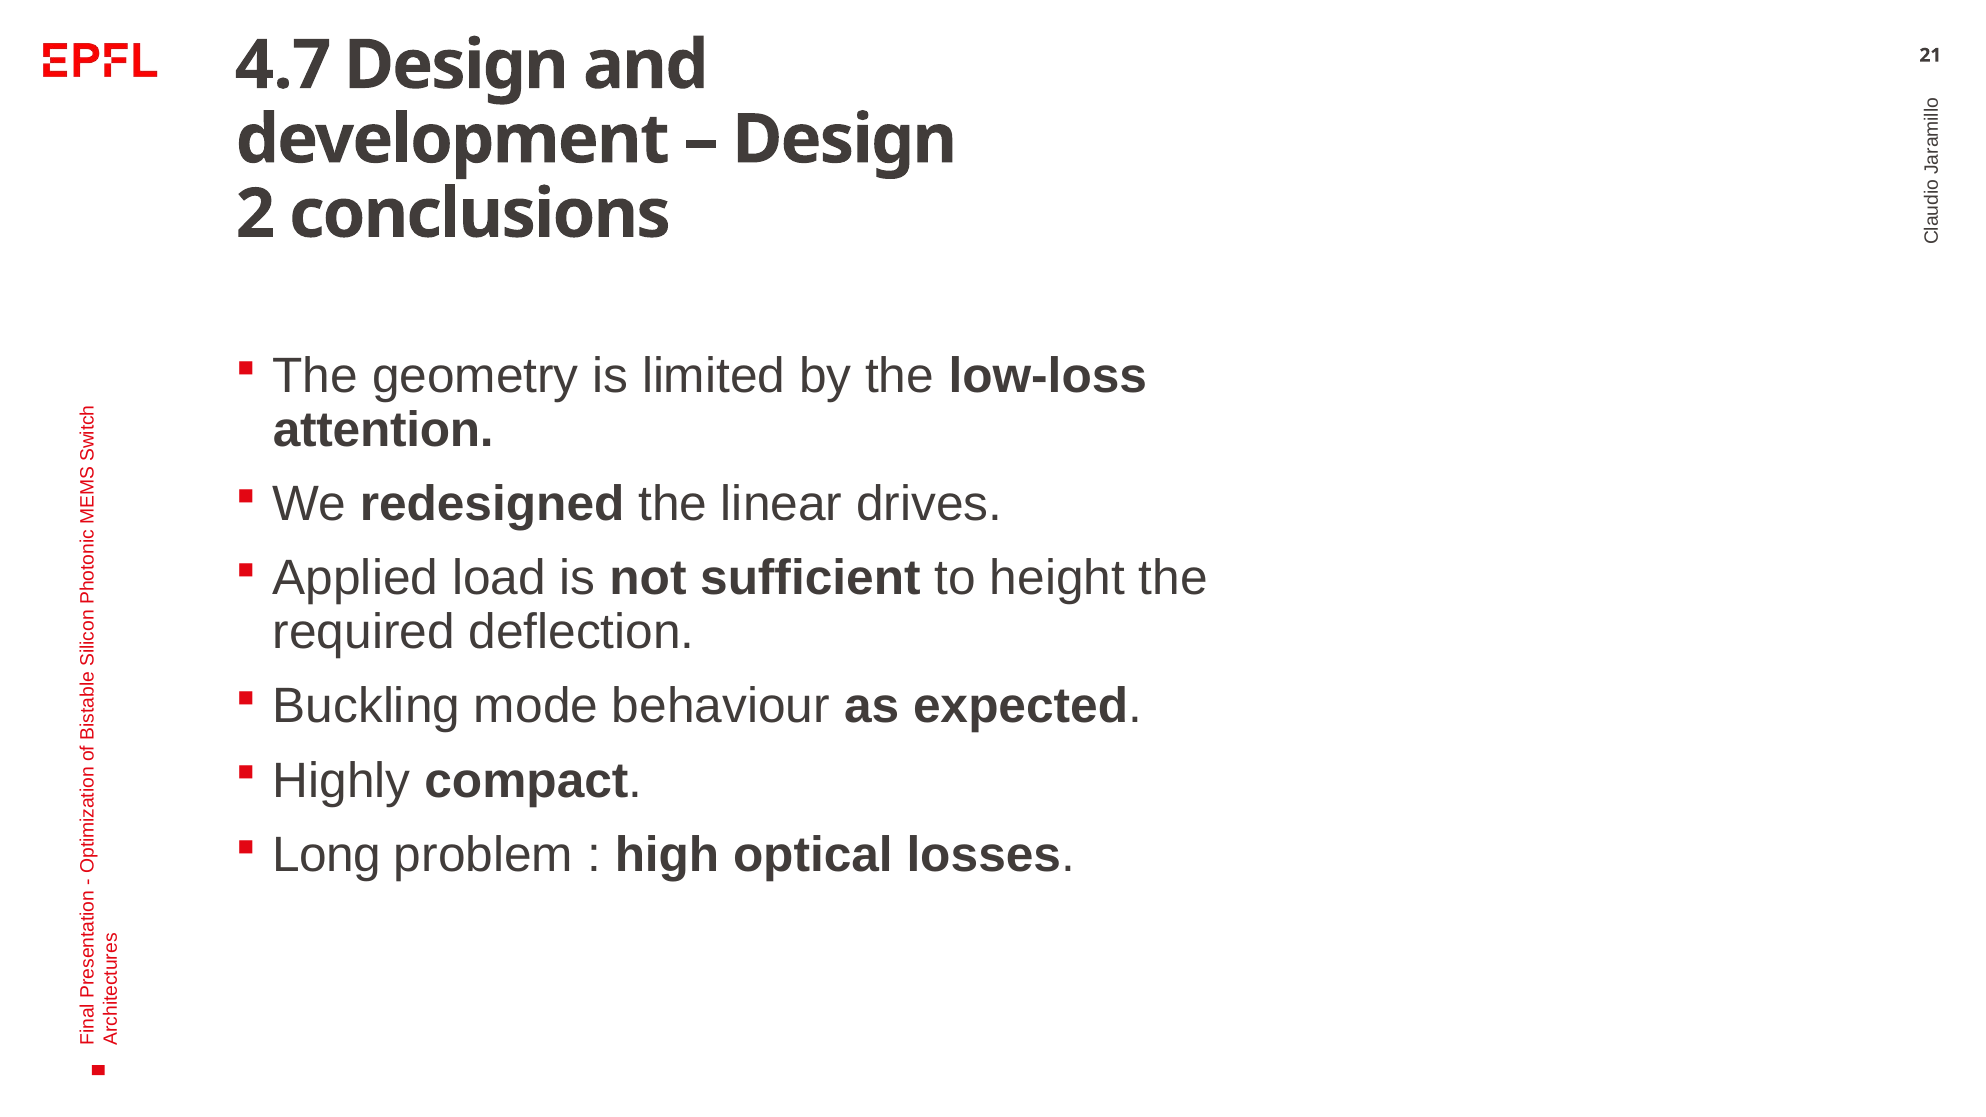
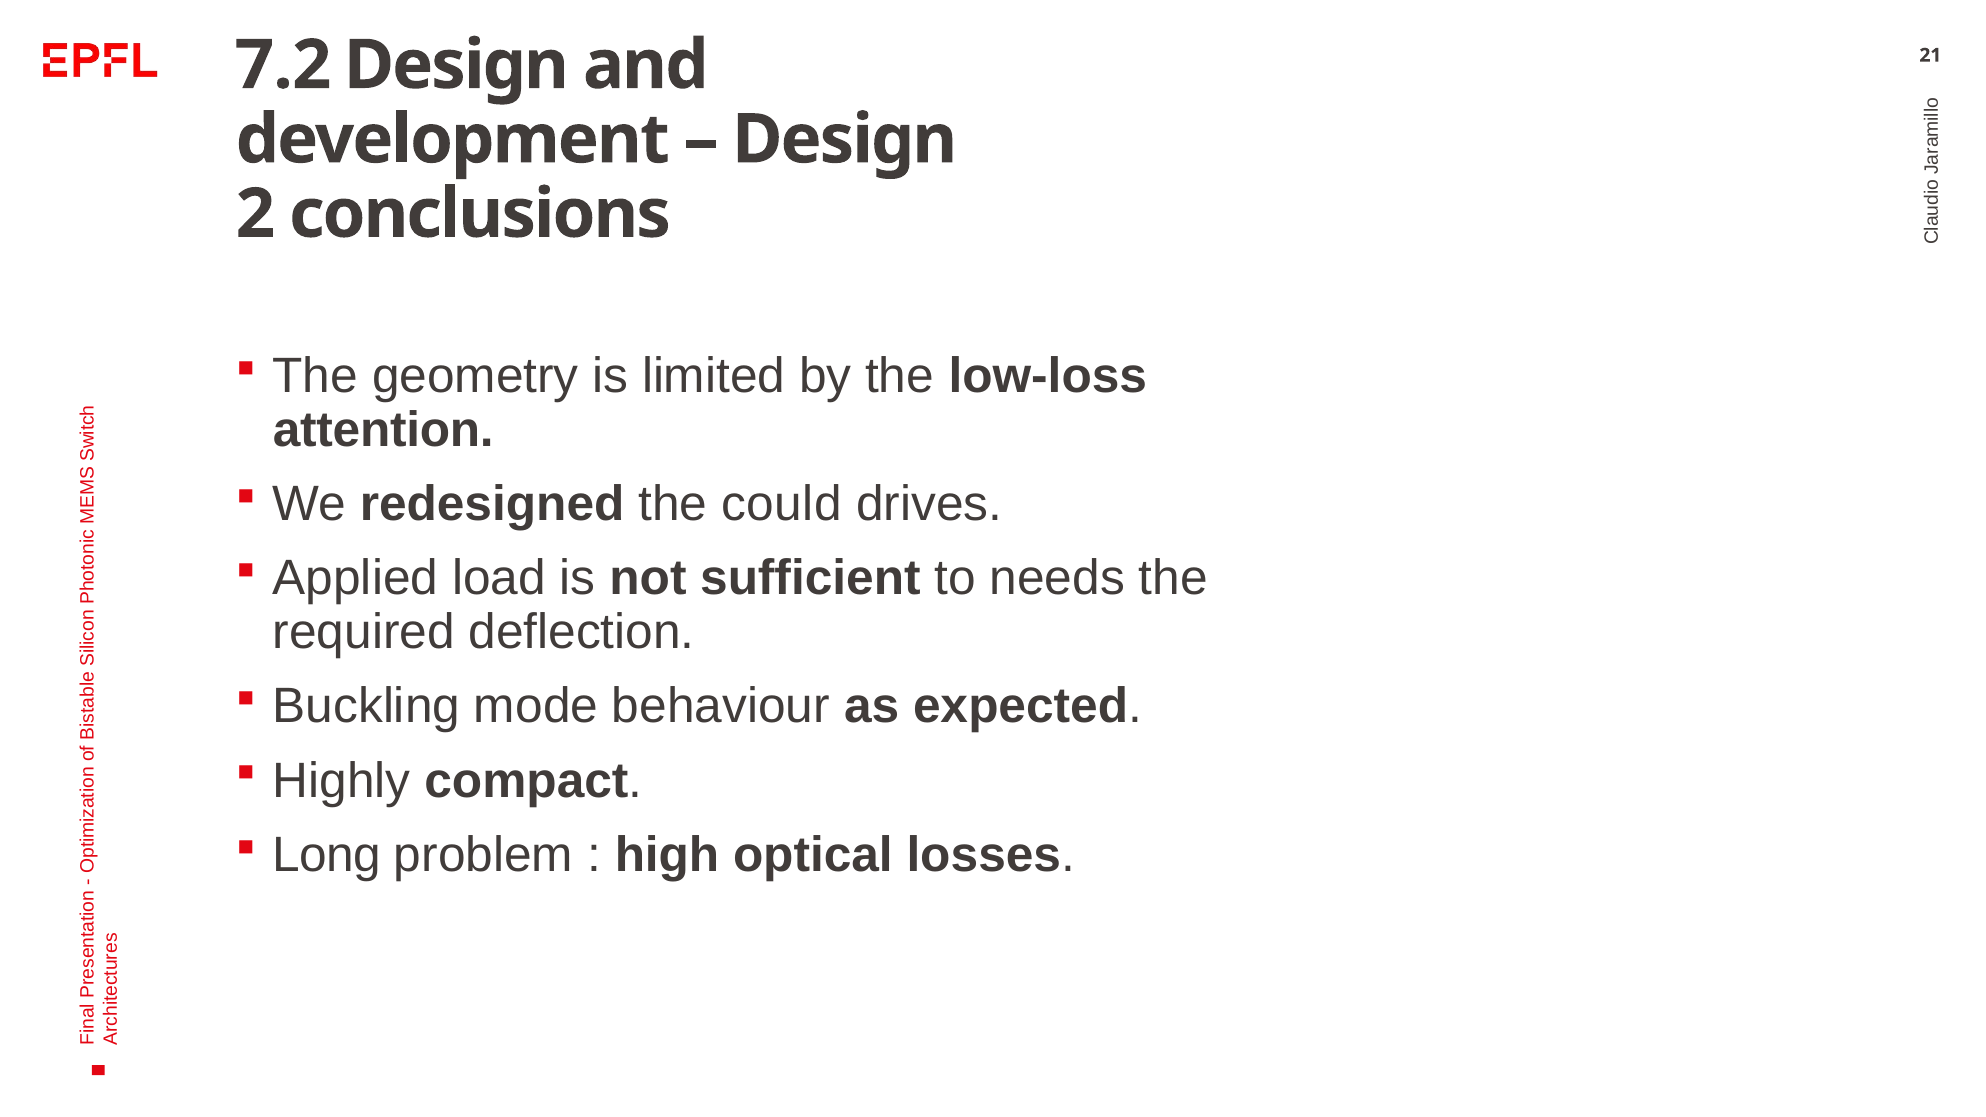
4.7: 4.7 -> 7.2
linear: linear -> could
height: height -> needs
